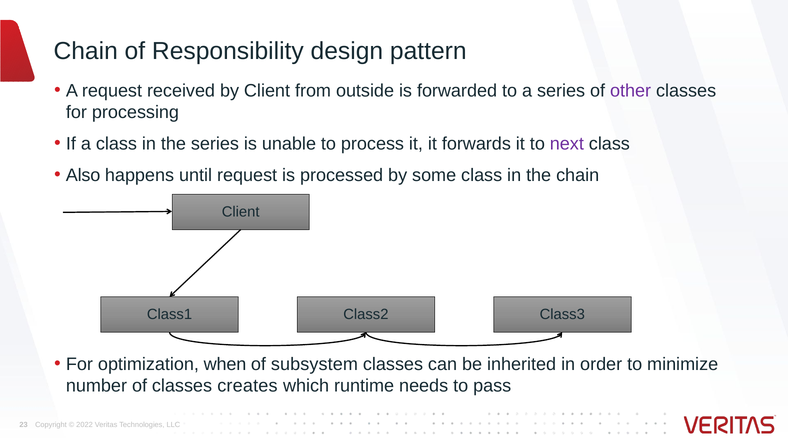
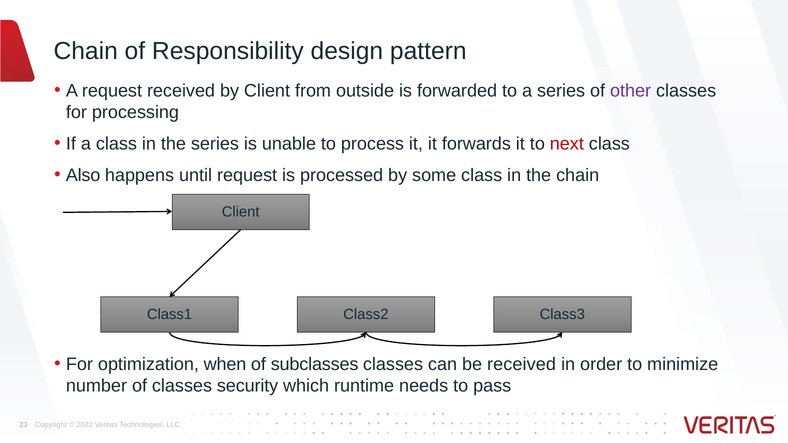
next colour: purple -> red
subsystem: subsystem -> subclasses
be inherited: inherited -> received
creates: creates -> security
